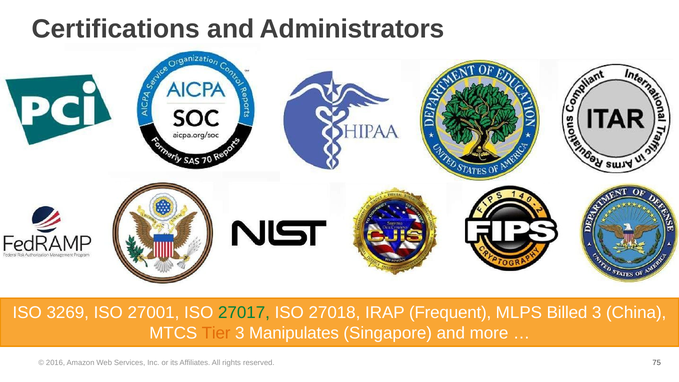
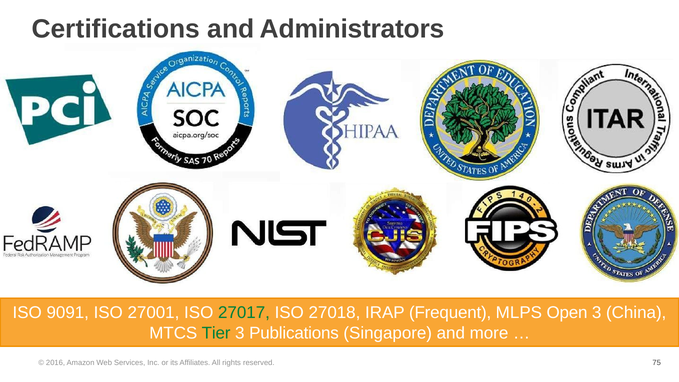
3269: 3269 -> 9091
Billed: Billed -> Open
Tier colour: orange -> green
Manipulates: Manipulates -> Publications
